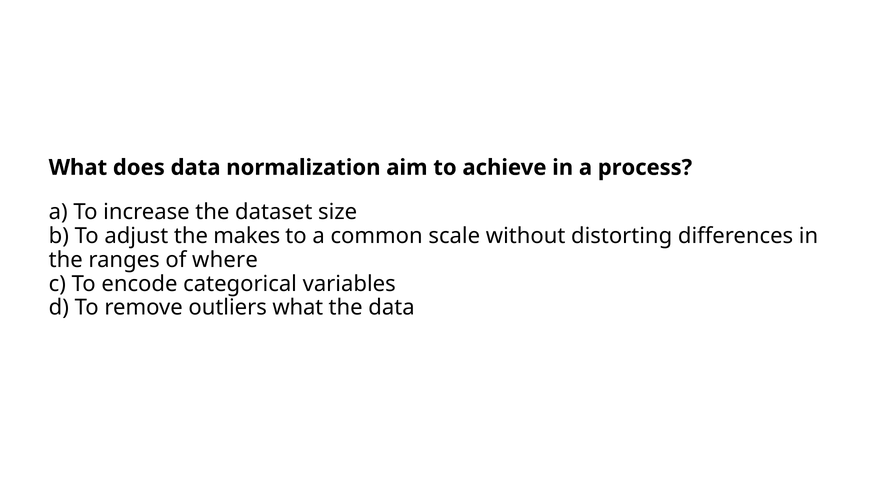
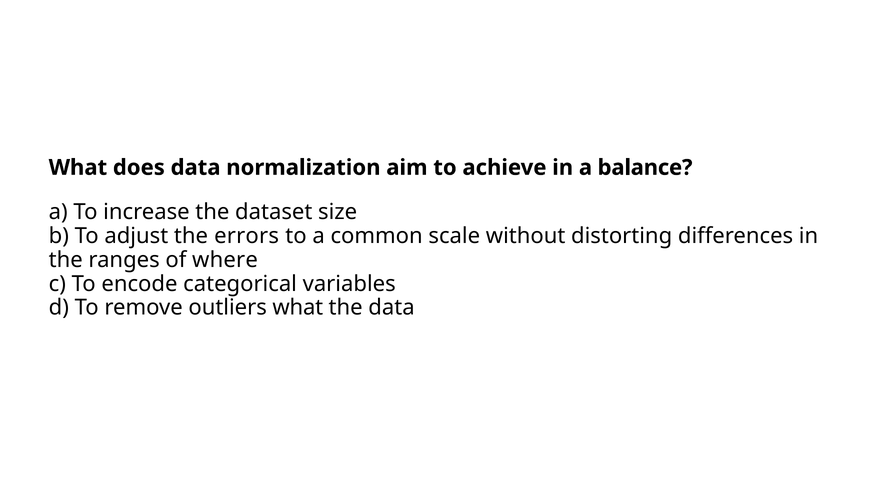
process: process -> balance
makes: makes -> errors
